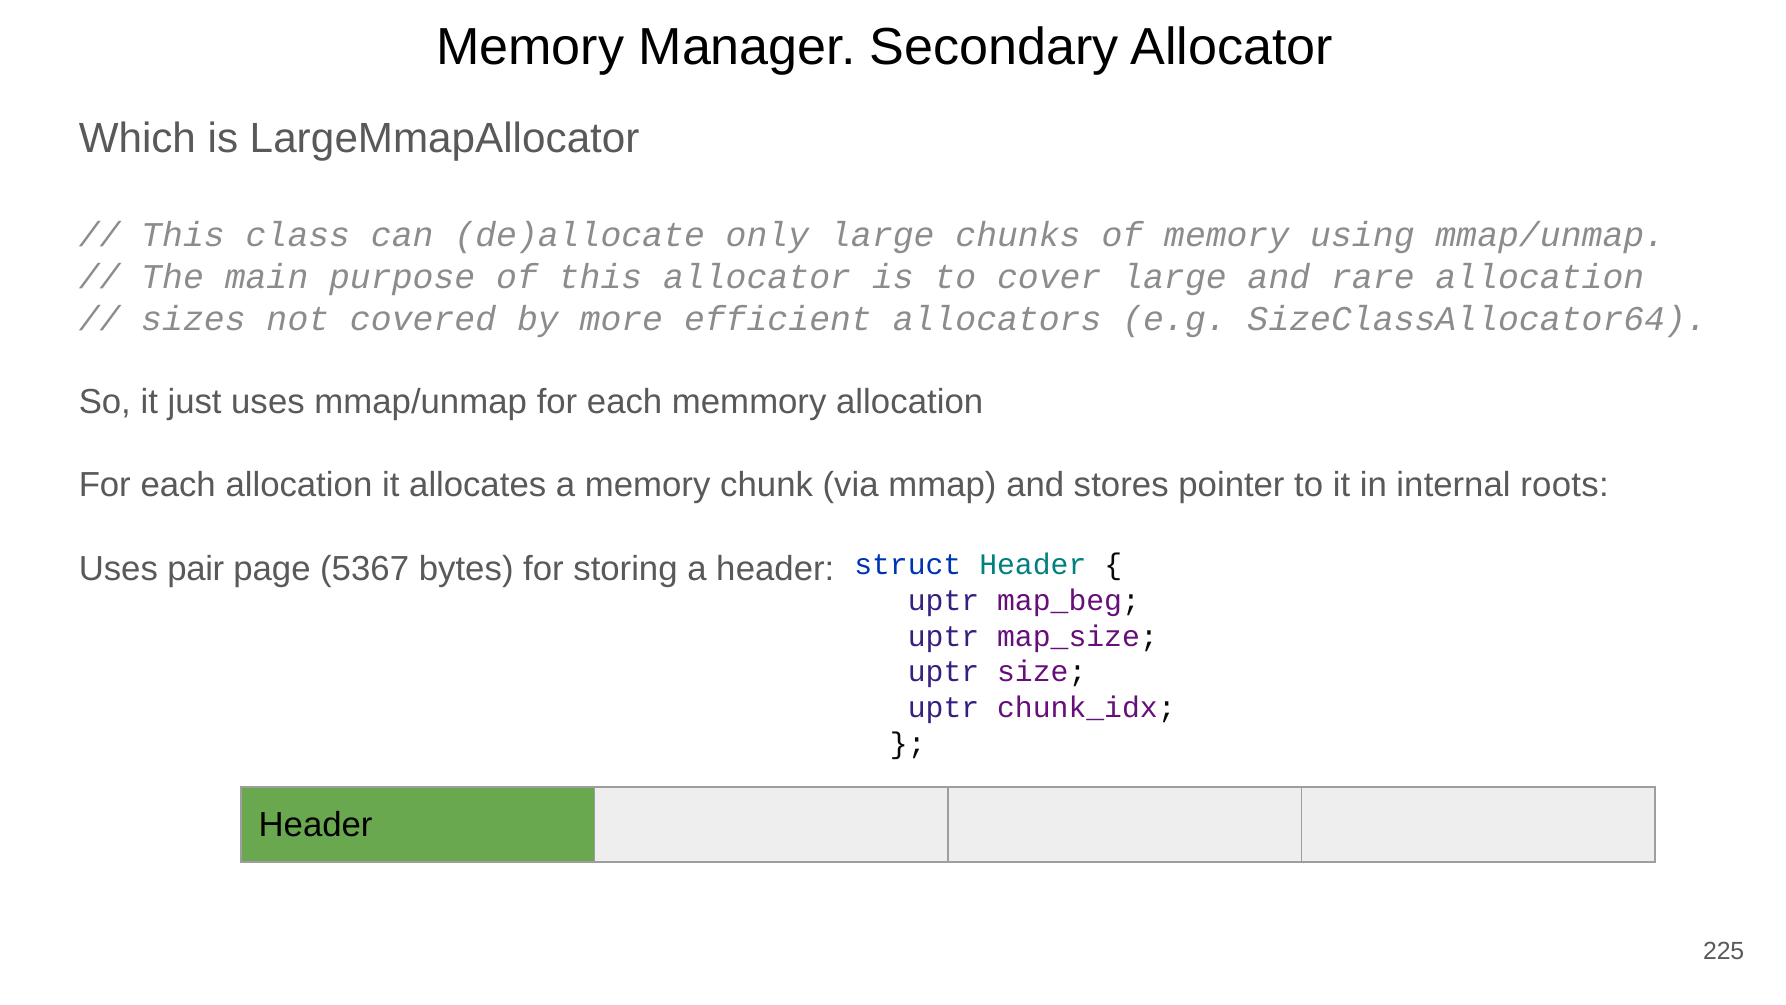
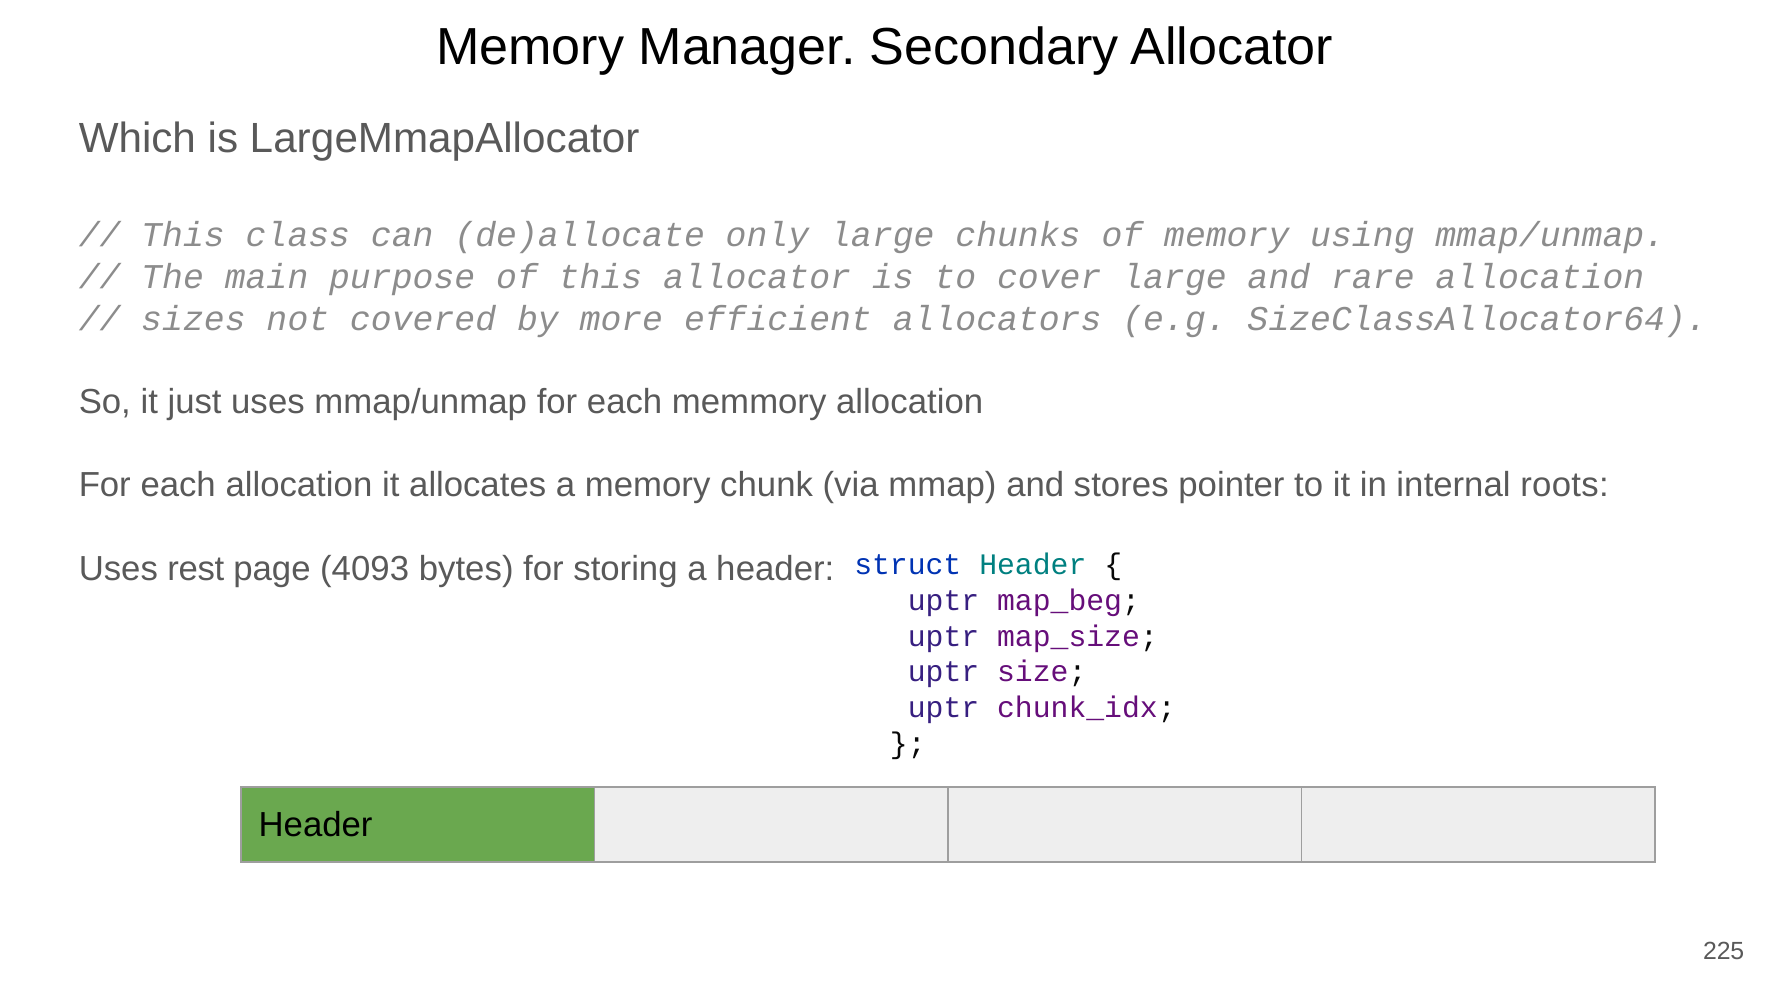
pair: pair -> rest
5367: 5367 -> 4093
